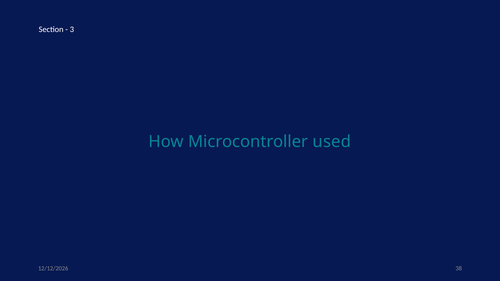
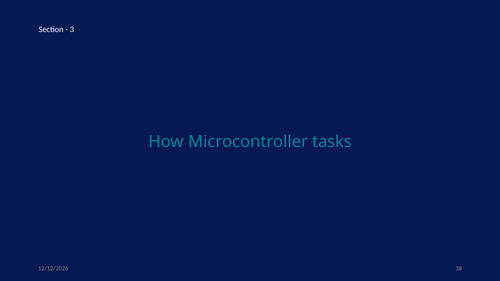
used: used -> tasks
